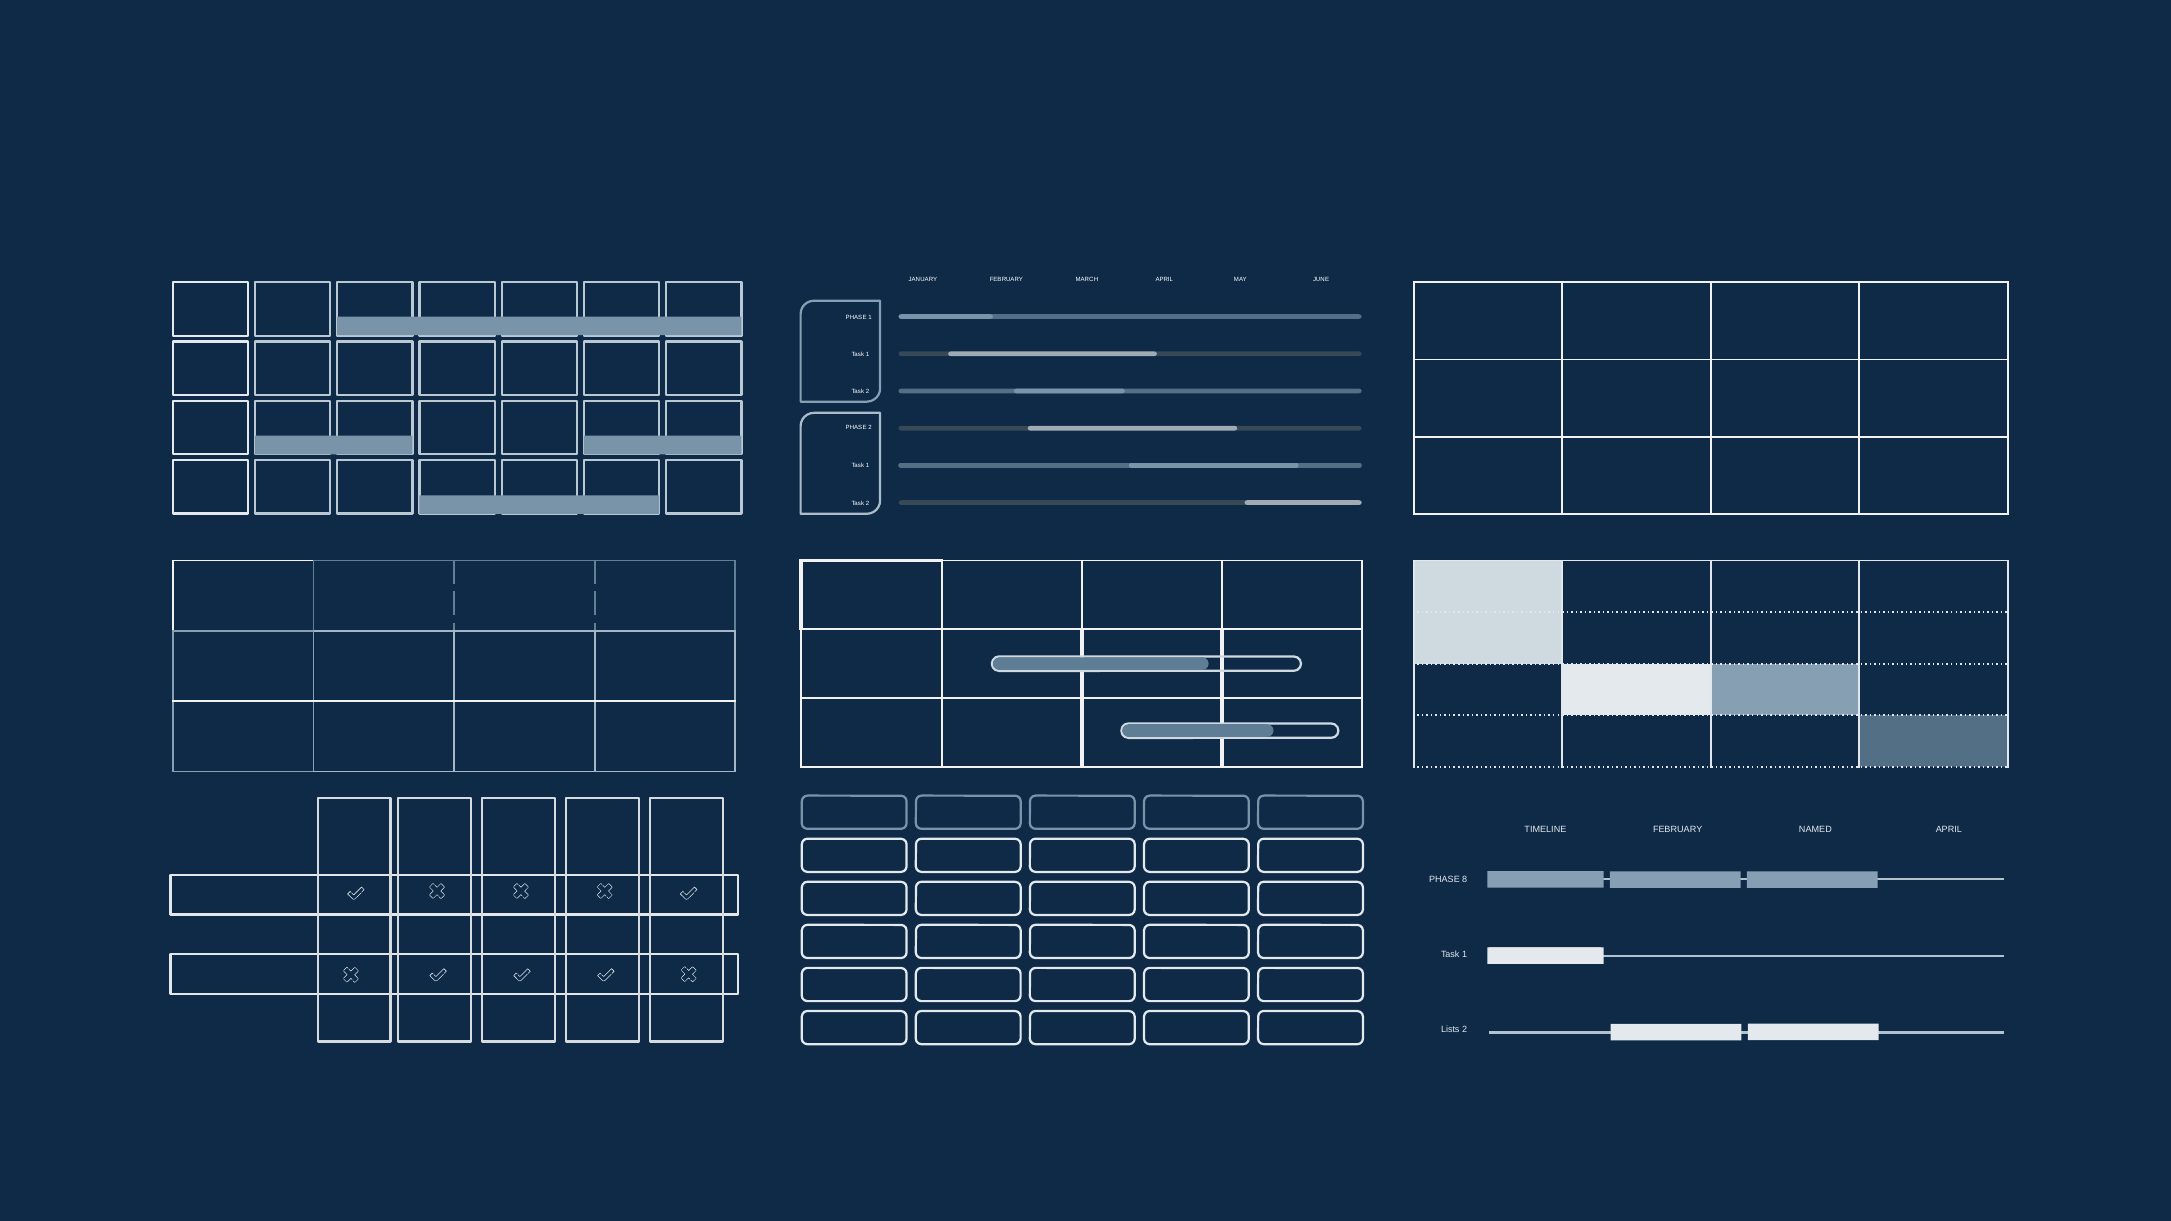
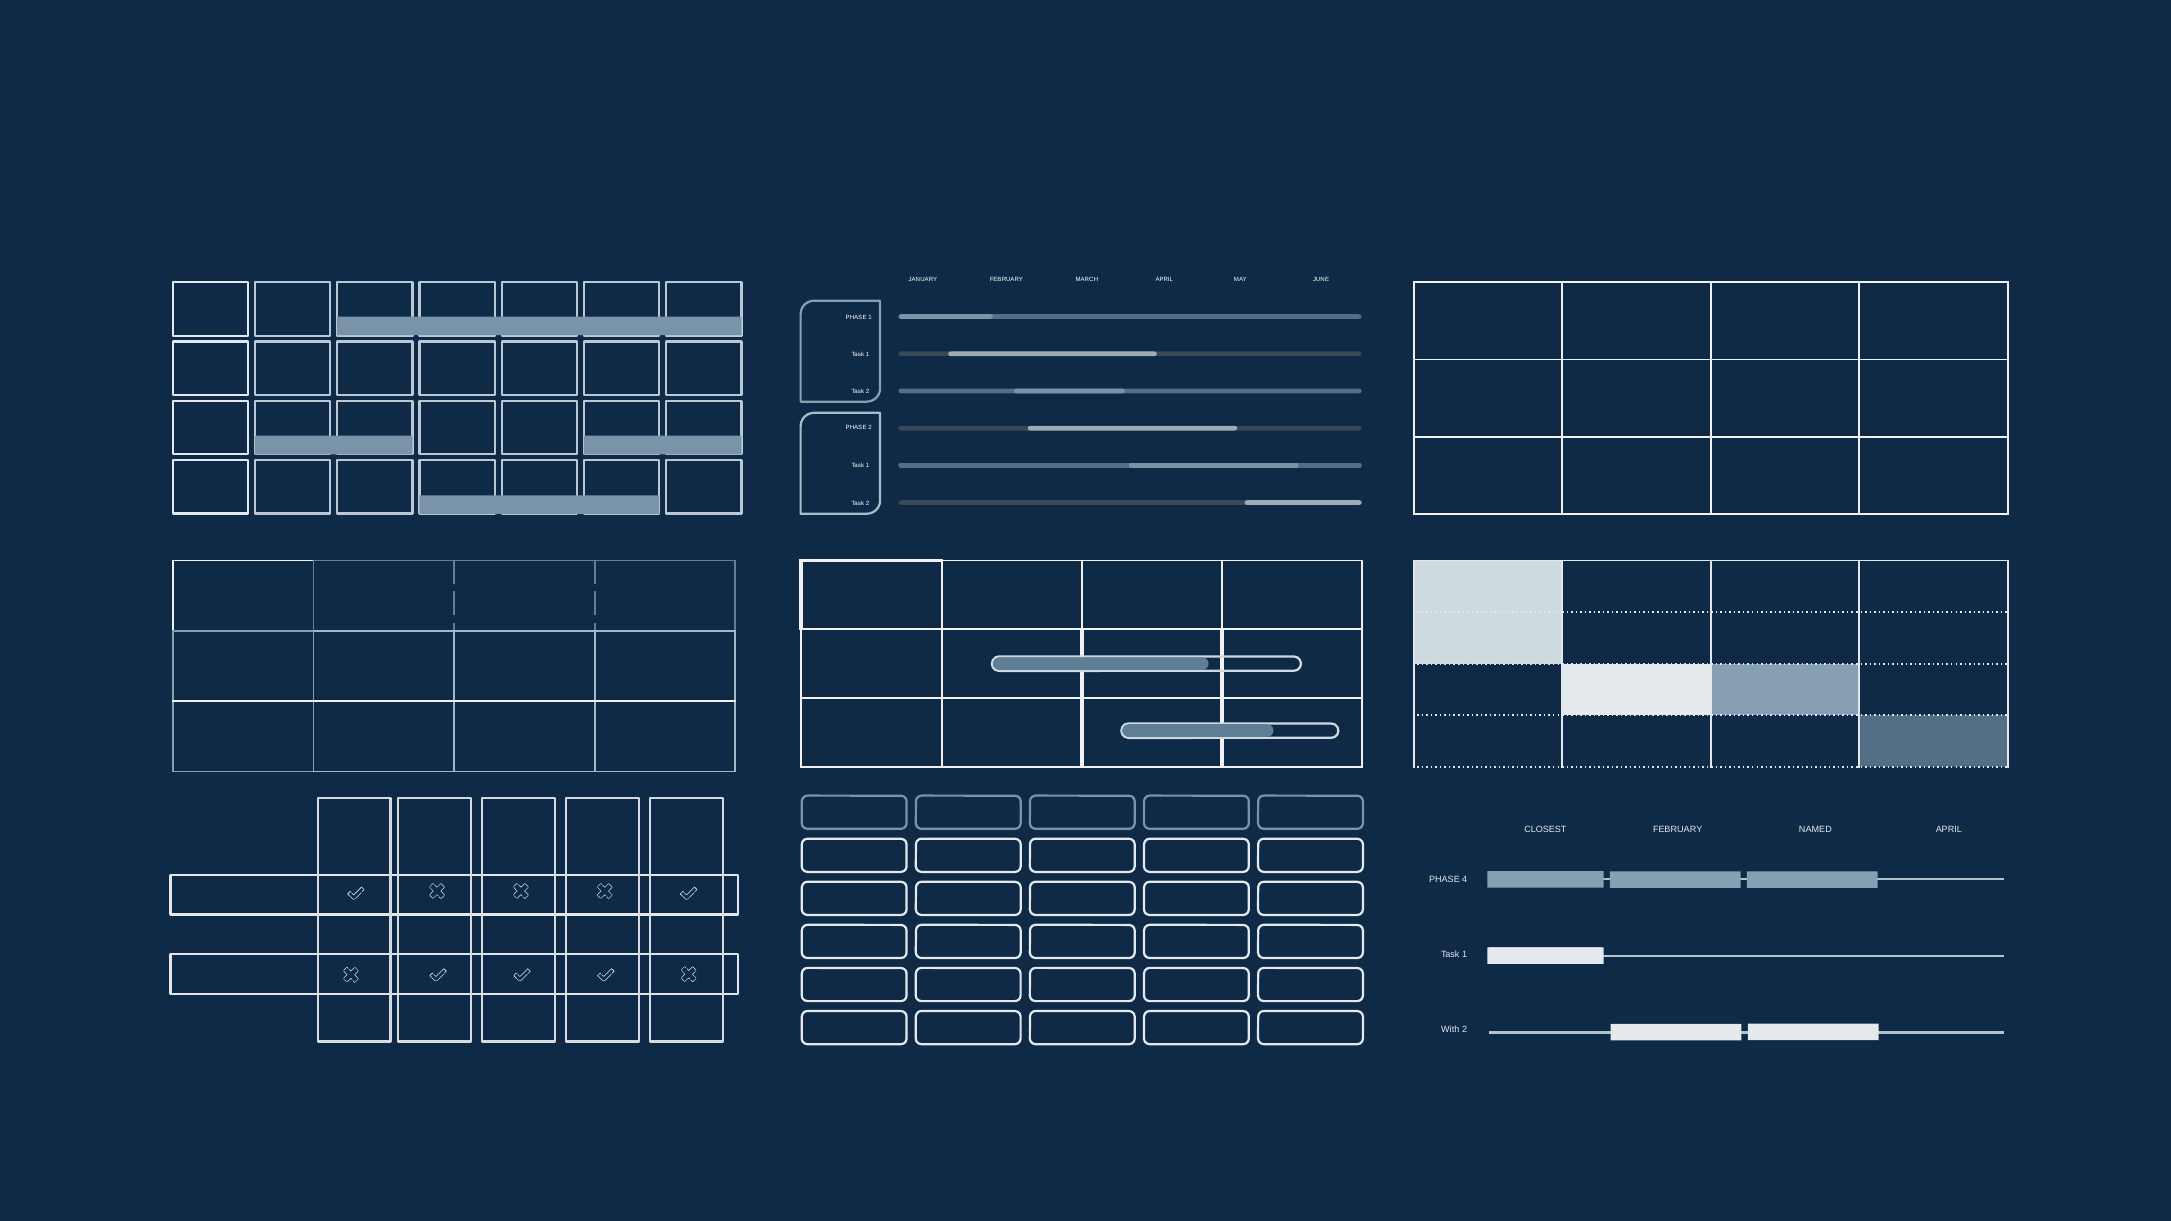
TIMELINE: TIMELINE -> CLOSEST
8: 8 -> 4
Lists: Lists -> With
